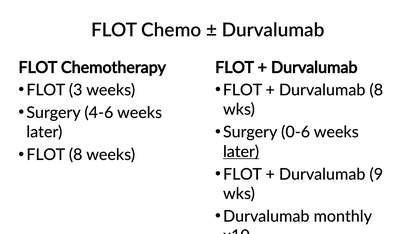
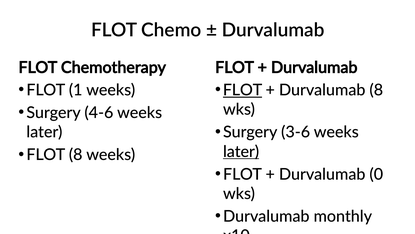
3: 3 -> 1
FLOT at (243, 90) underline: none -> present
0-6: 0-6 -> 3-6
9: 9 -> 0
